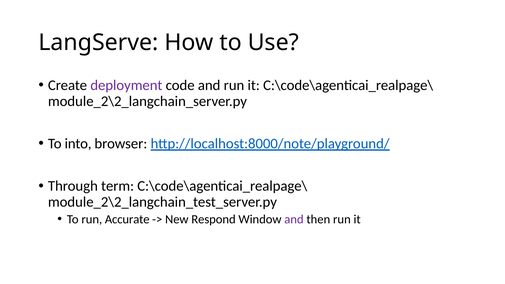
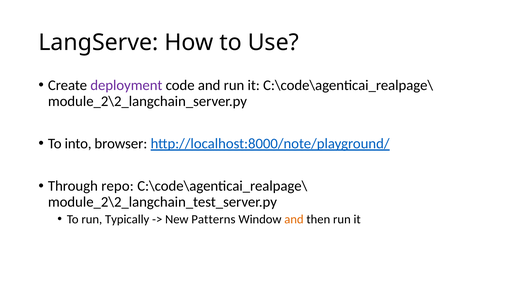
term: term -> repo
Accurate: Accurate -> Typically
Respond: Respond -> Patterns
and at (294, 219) colour: purple -> orange
